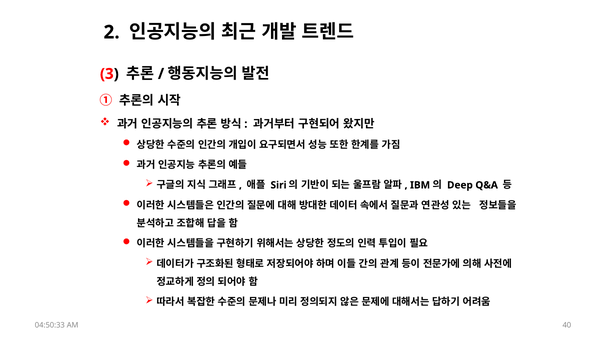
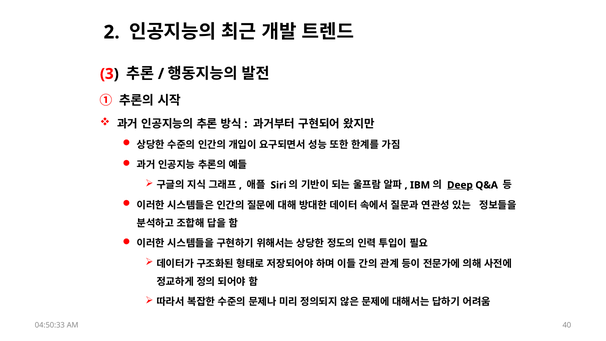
Deep underline: none -> present
